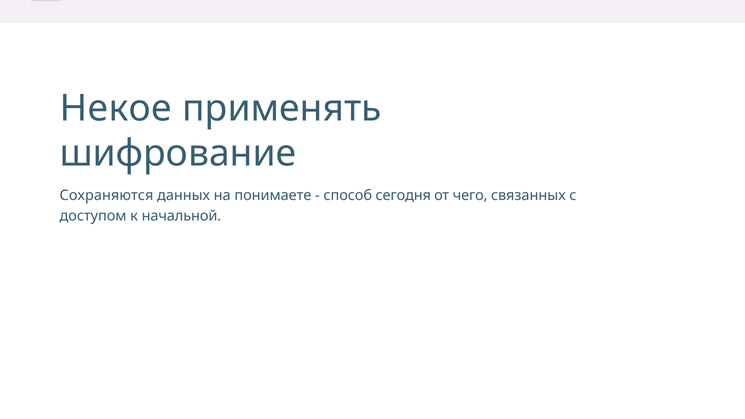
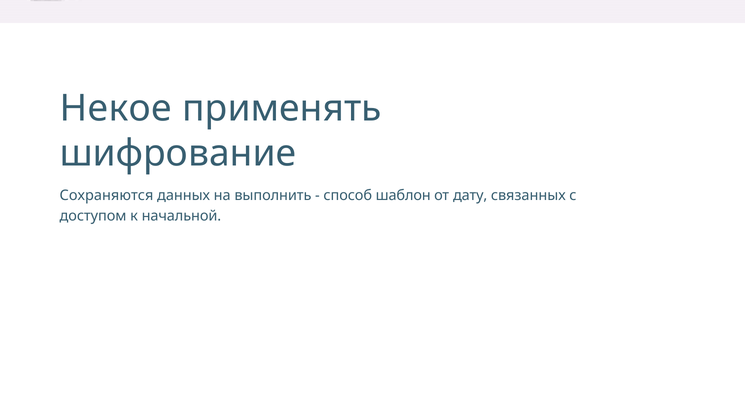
понимаете: понимаете -> выполнить
сегодня: сегодня -> шаблон
чего: чего -> дату
